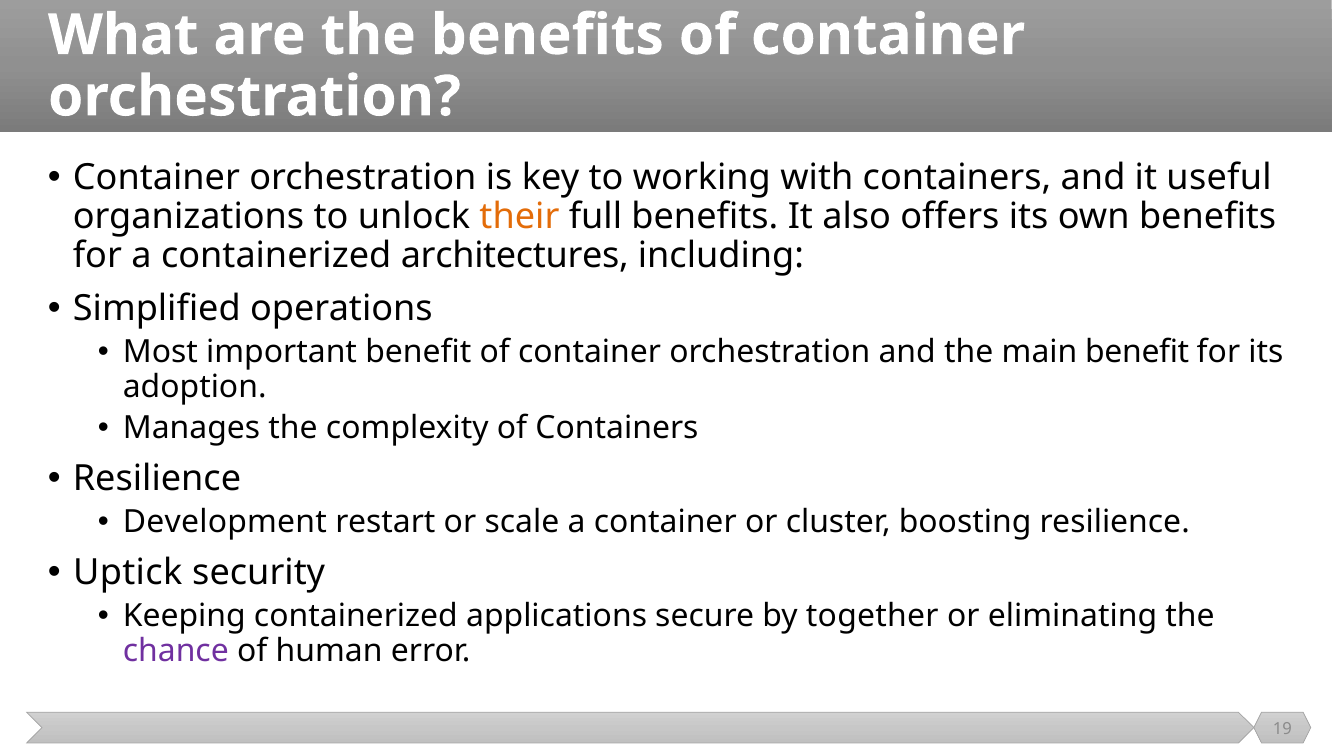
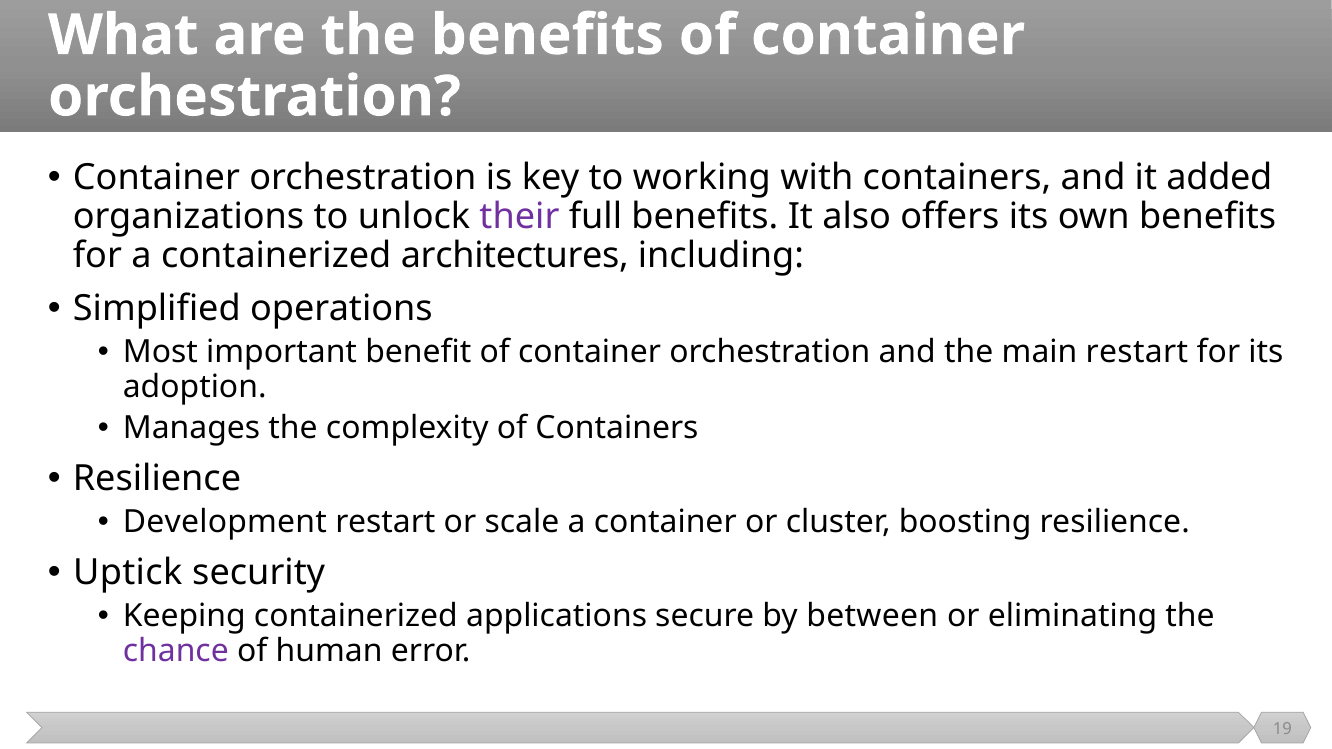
useful: useful -> added
their colour: orange -> purple
main benefit: benefit -> restart
together: together -> between
